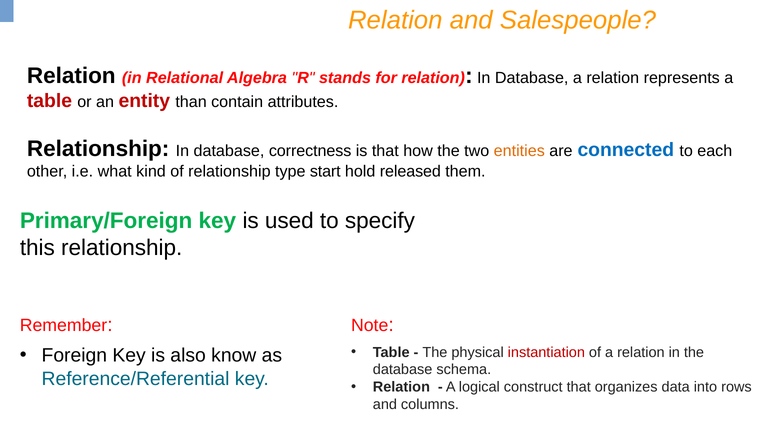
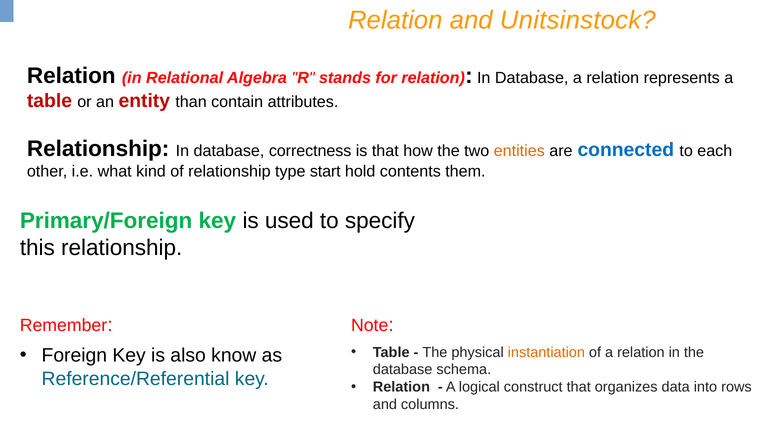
Salespeople: Salespeople -> Unitsinstock
released: released -> contents
instantiation colour: red -> orange
